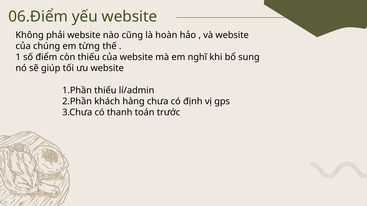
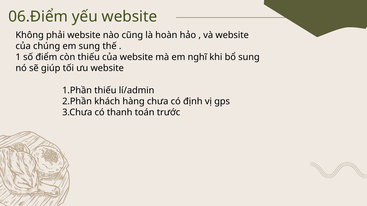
em từng: từng -> sung
